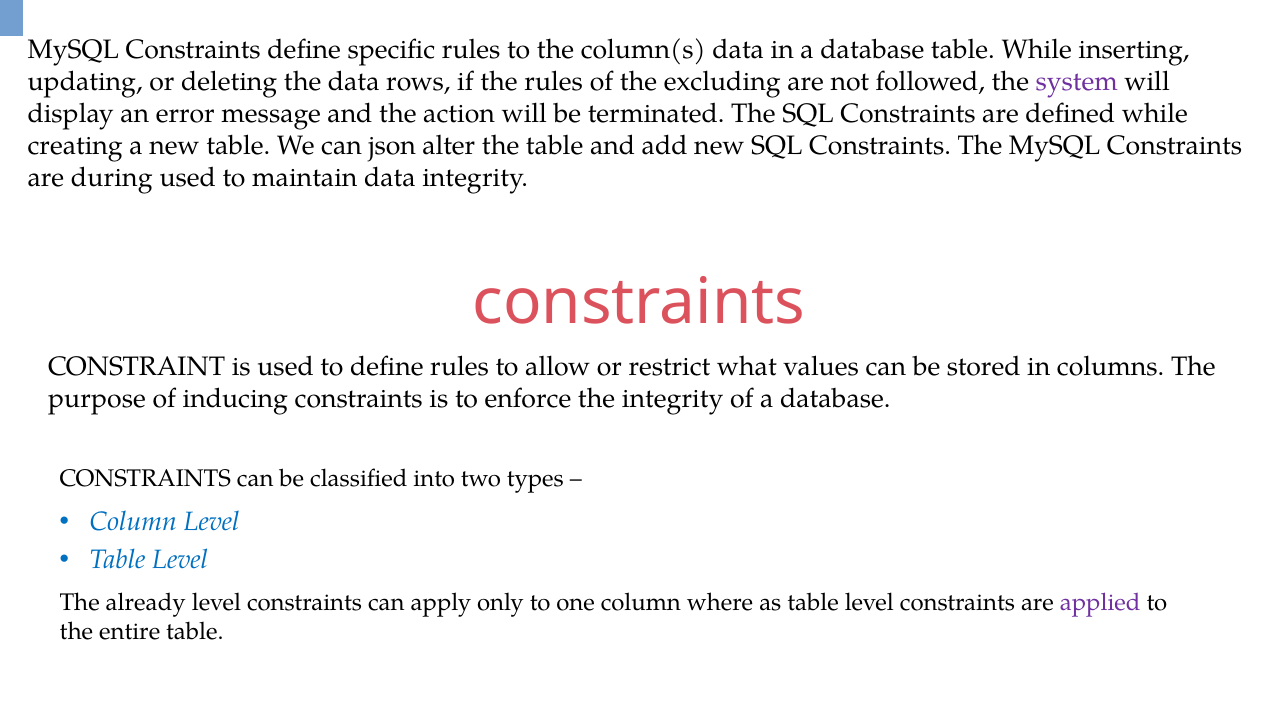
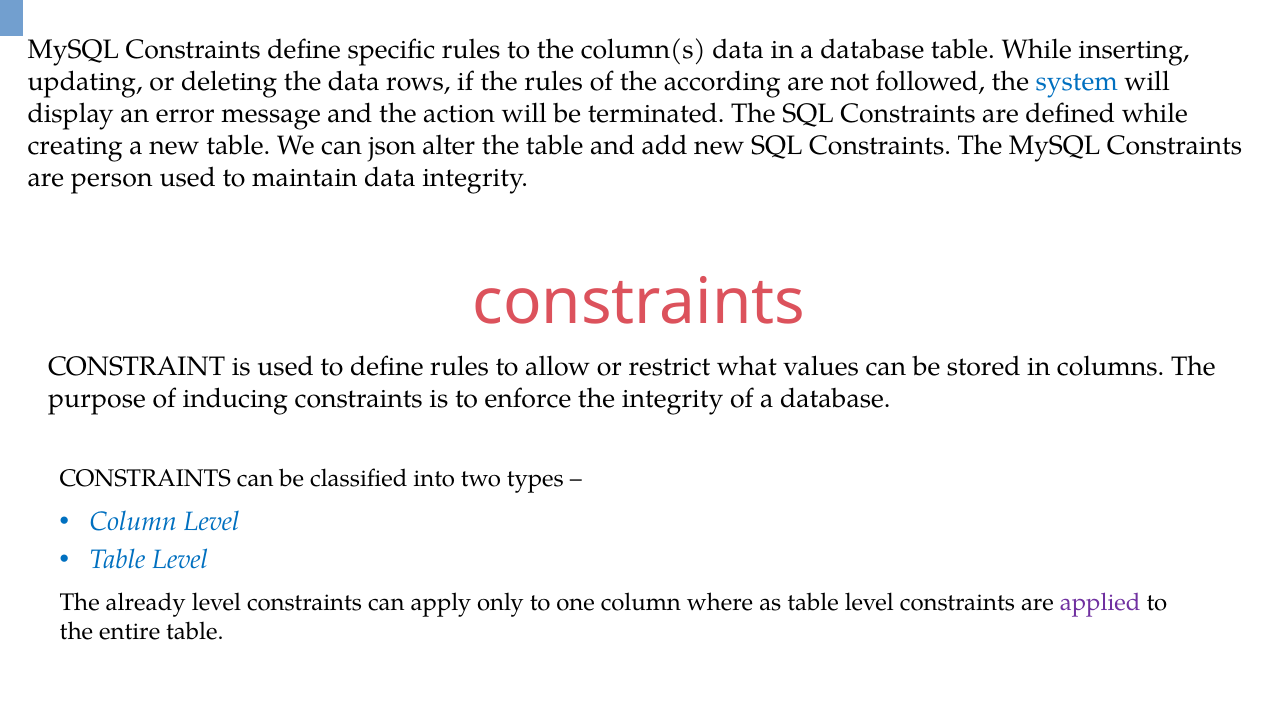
excluding: excluding -> according
system colour: purple -> blue
during: during -> person
